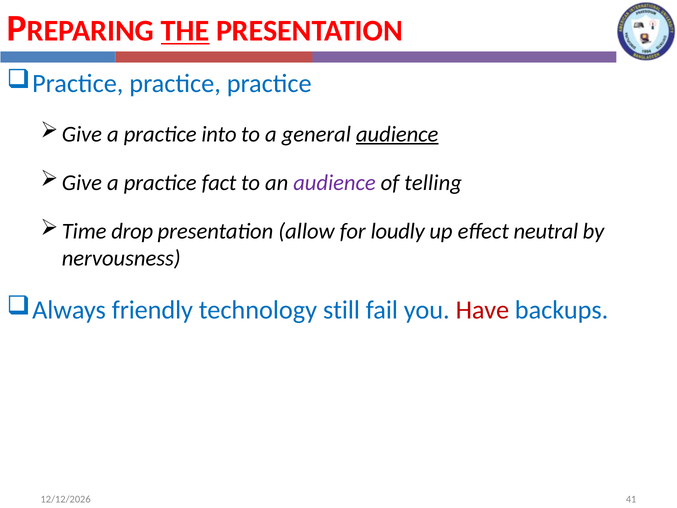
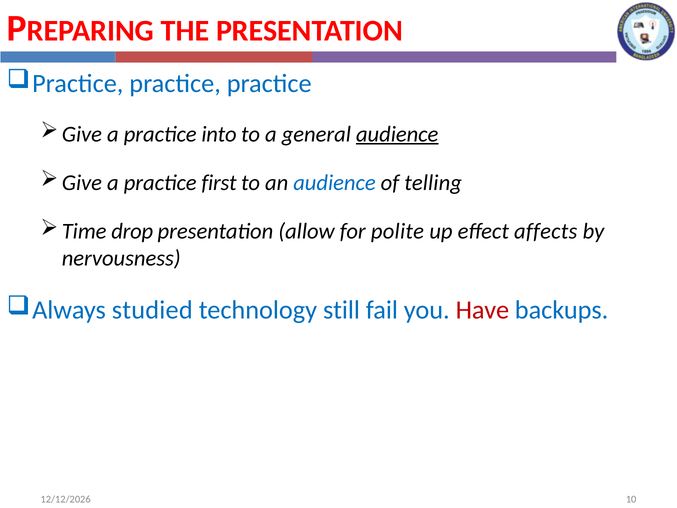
THE underline: present -> none
fact: fact -> first
audience at (334, 183) colour: purple -> blue
loudly: loudly -> polite
neutral: neutral -> affects
friendly: friendly -> studied
41: 41 -> 10
